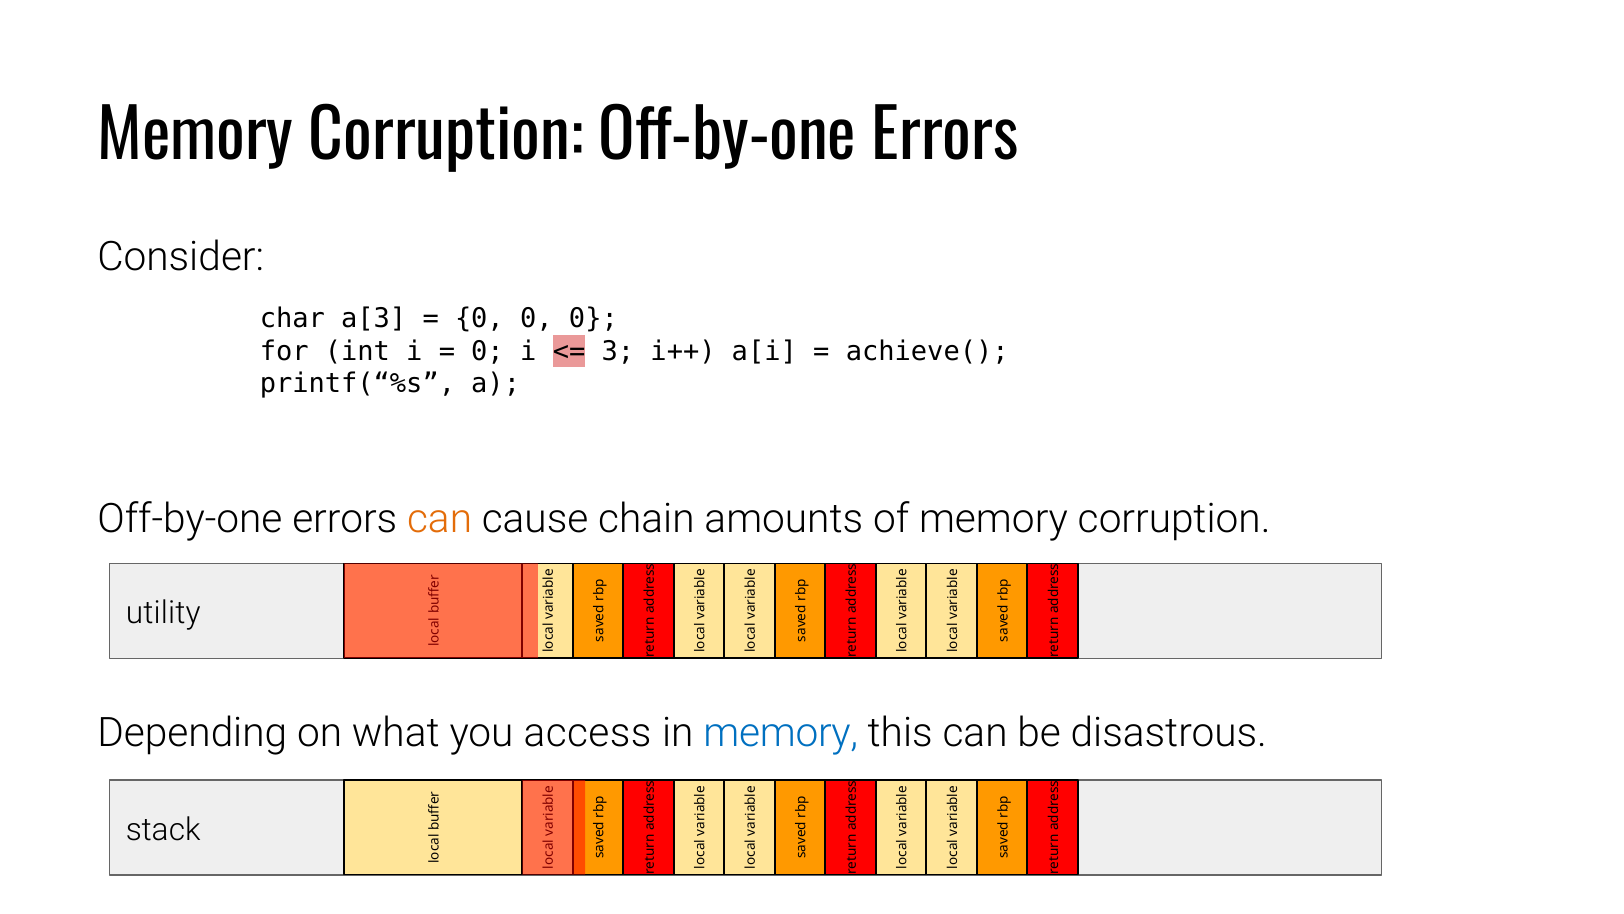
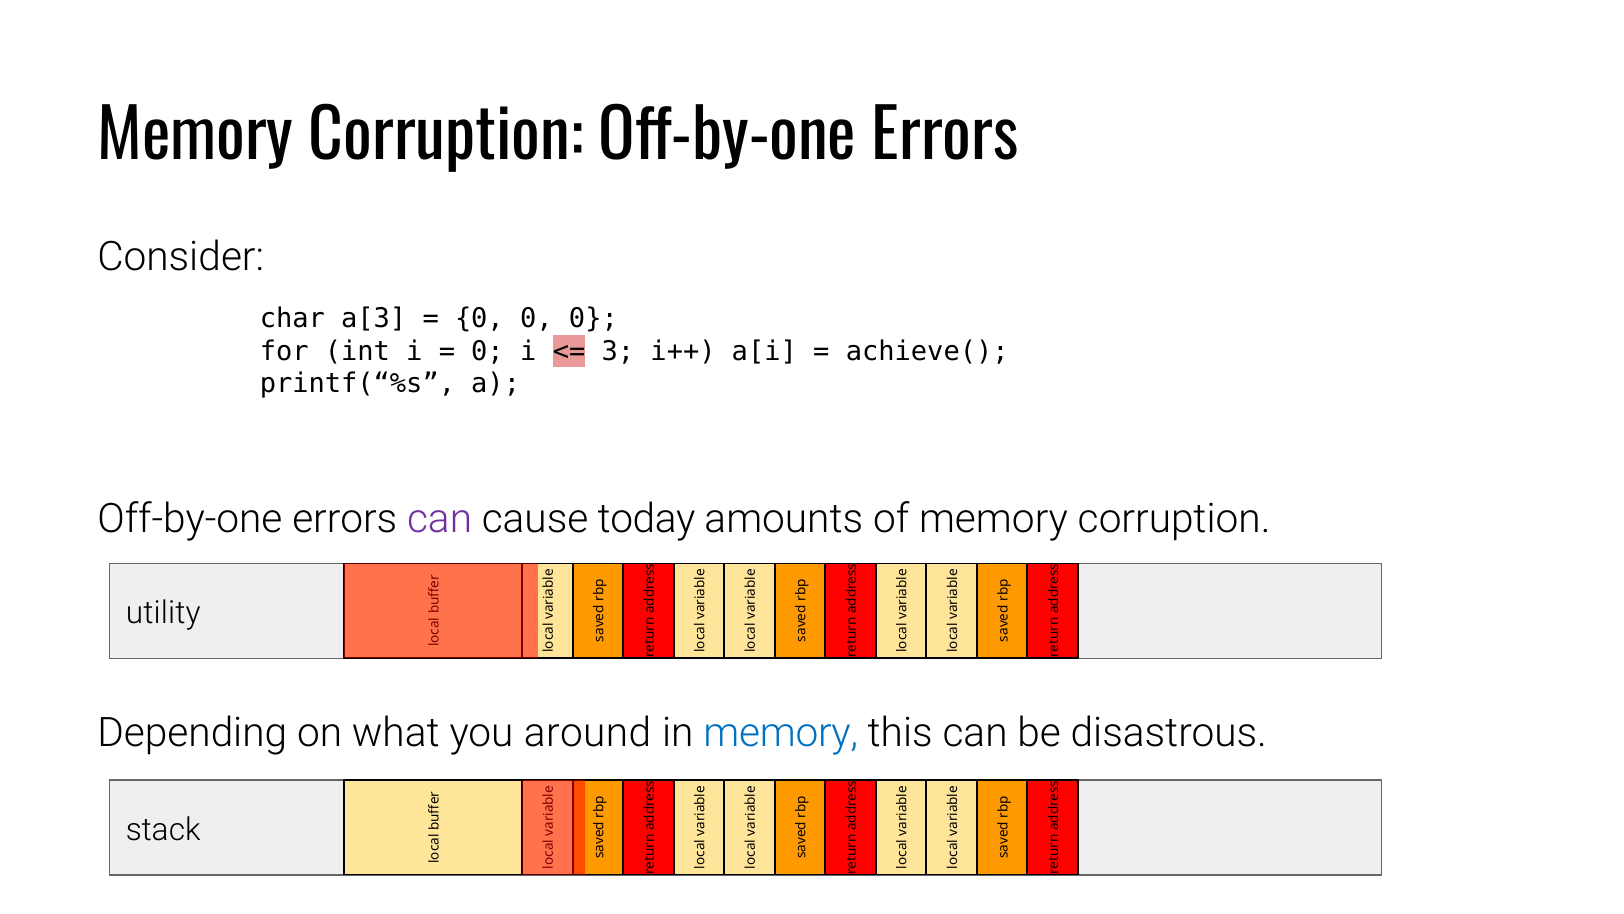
can at (440, 519) colour: orange -> purple
chain: chain -> today
access: access -> around
